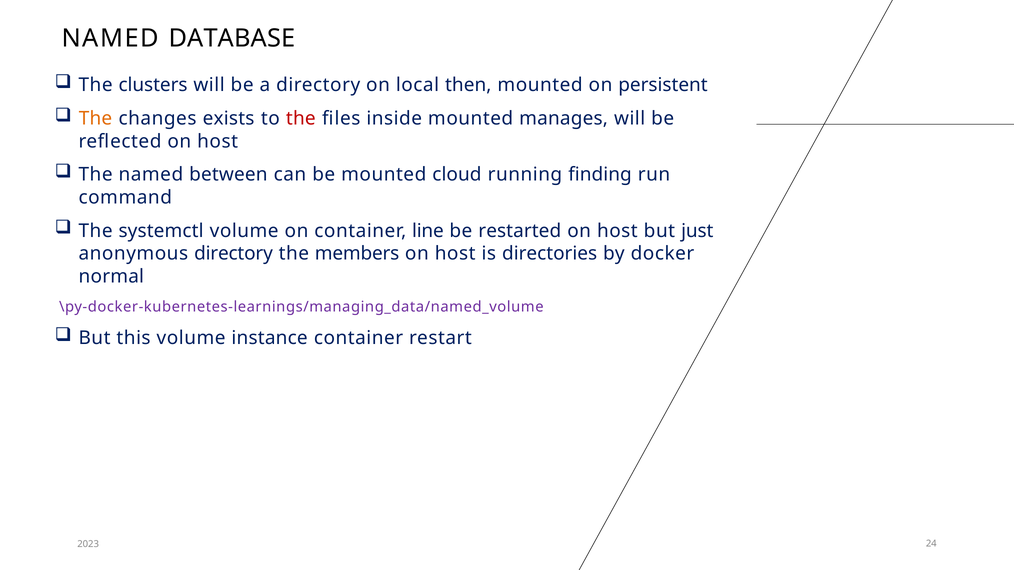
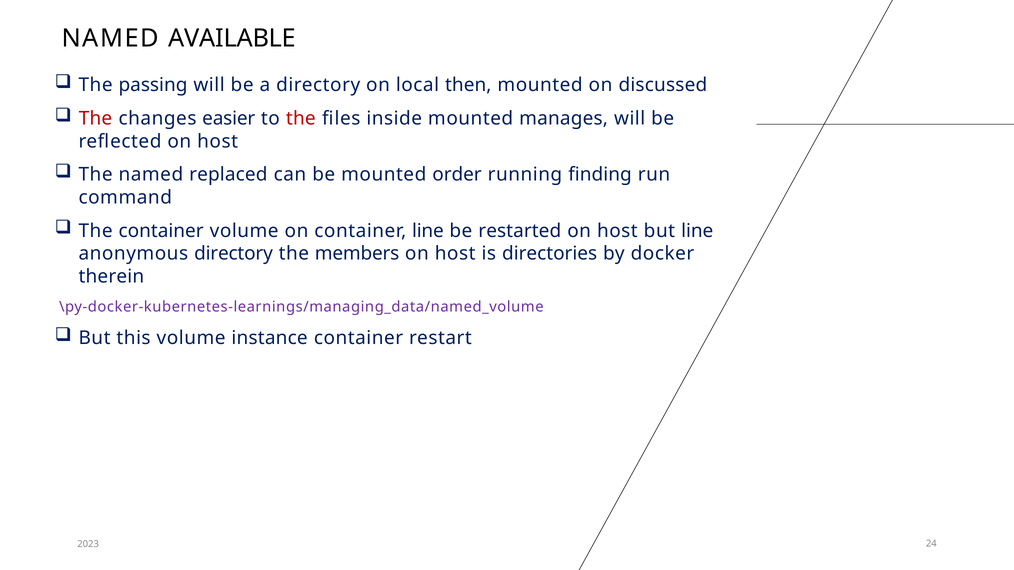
DATABASE: DATABASE -> AVAILABLE
clusters: clusters -> passing
persistent: persistent -> discussed
The at (95, 119) colour: orange -> red
exists: exists -> easier
between: between -> replaced
cloud: cloud -> order
The systemctl: systemctl -> container
but just: just -> line
normal: normal -> therein
